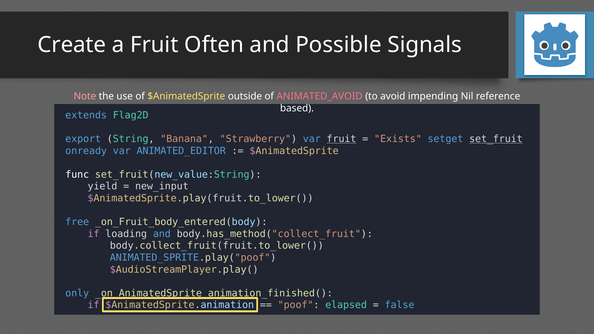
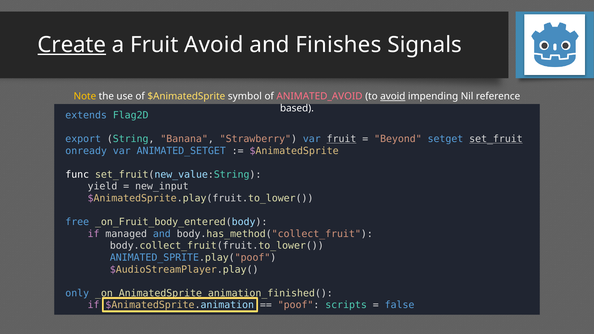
Create underline: none -> present
Fruit Often: Often -> Avoid
Possible: Possible -> Finishes
Note colour: pink -> yellow
outside: outside -> symbol
avoid at (393, 96) underline: none -> present
Exists: Exists -> Beyond
ANIMATED_EDITOR: ANIMATED_EDITOR -> ANIMATED_SETGET
loading: loading -> managed
elapsed: elapsed -> scripts
